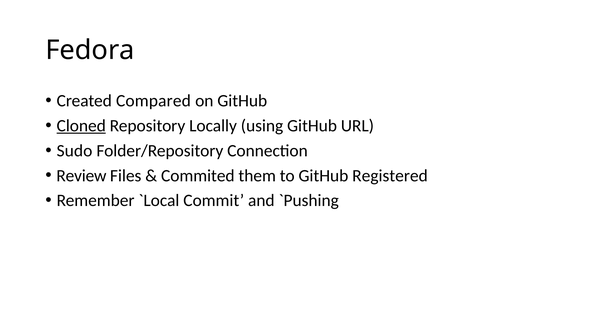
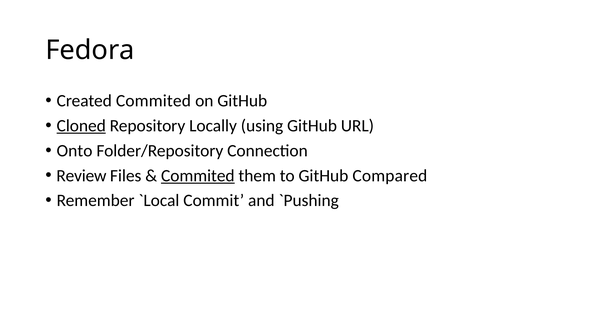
Created Compared: Compared -> Commited
Sudo: Sudo -> Onto
Commited at (198, 176) underline: none -> present
Registered: Registered -> Compared
